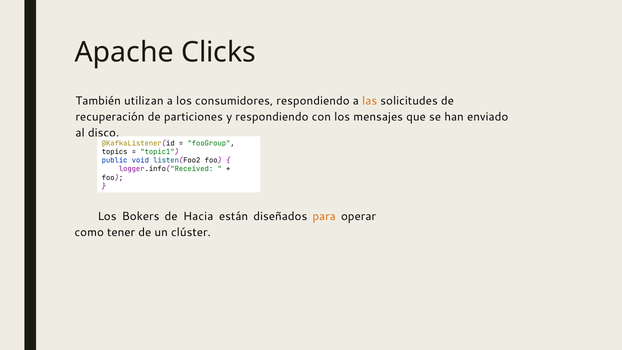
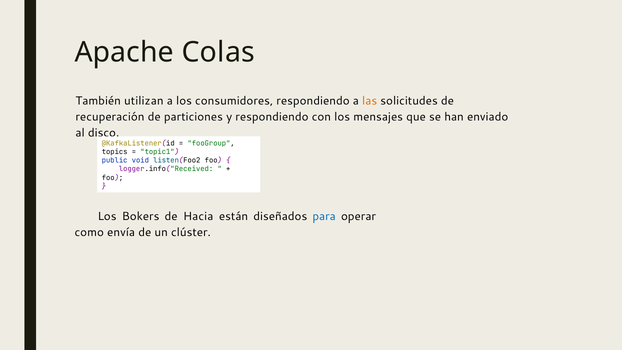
Clicks: Clicks -> Colas
para colour: orange -> blue
tener: tener -> envía
